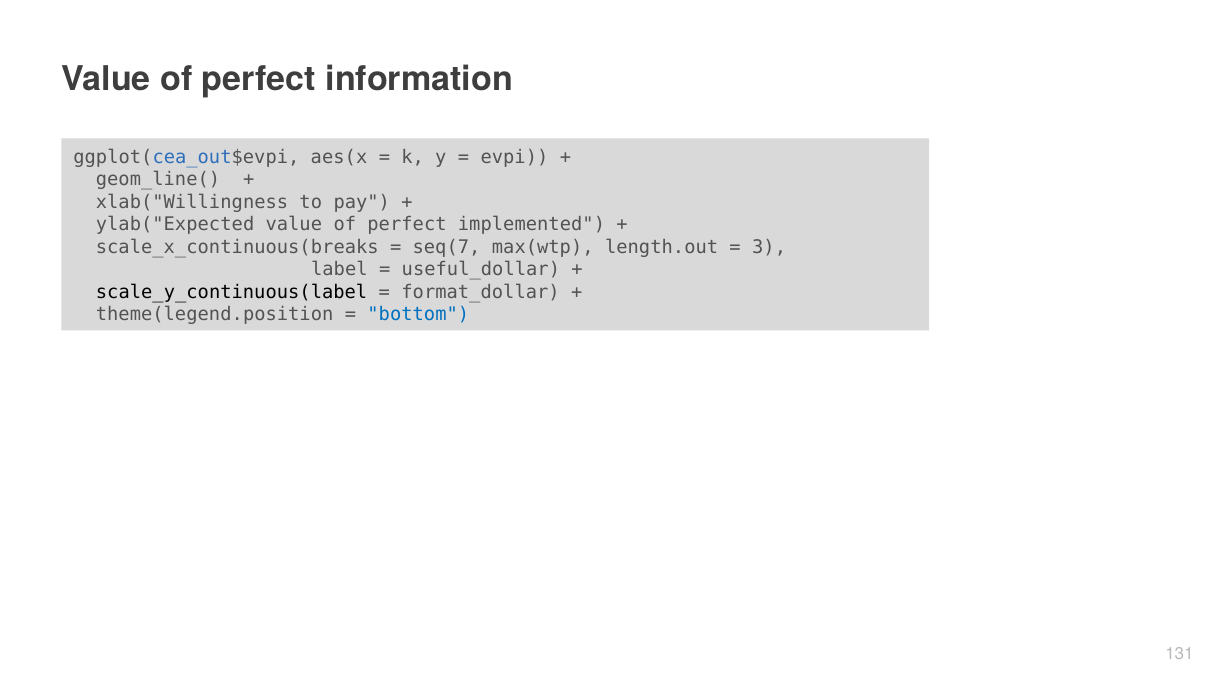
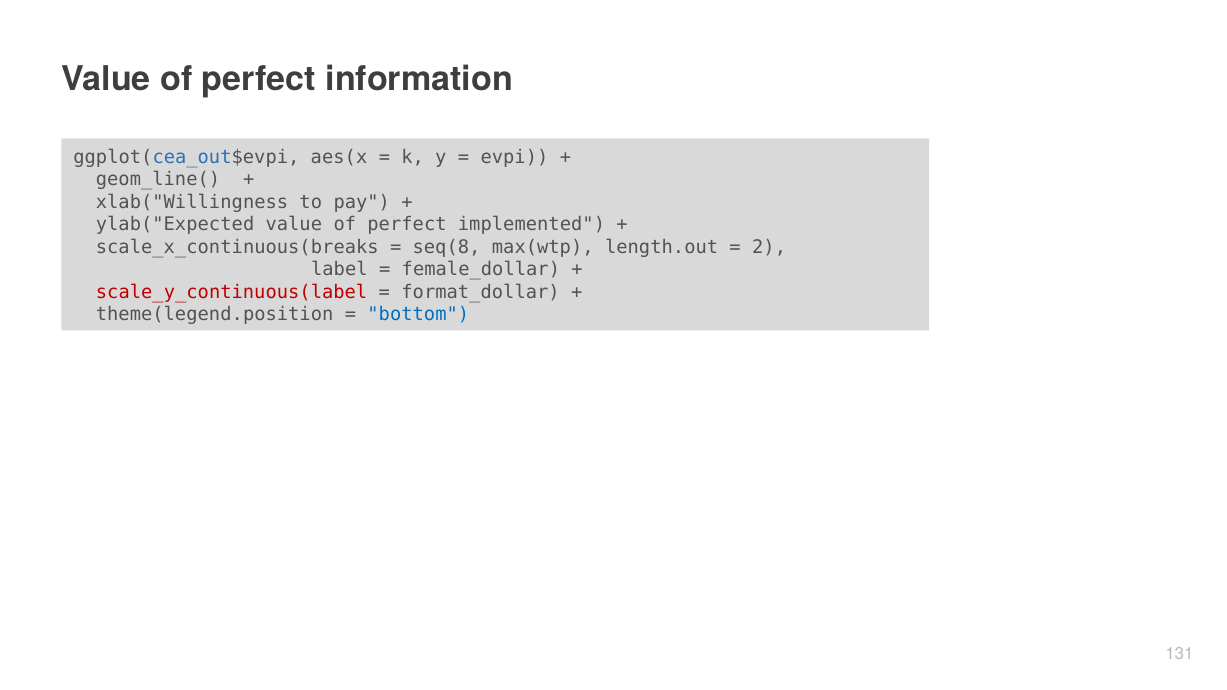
seq(7: seq(7 -> seq(8
3: 3 -> 2
useful_dollar: useful_dollar -> female_dollar
scale_y_continuous(label colour: black -> red
